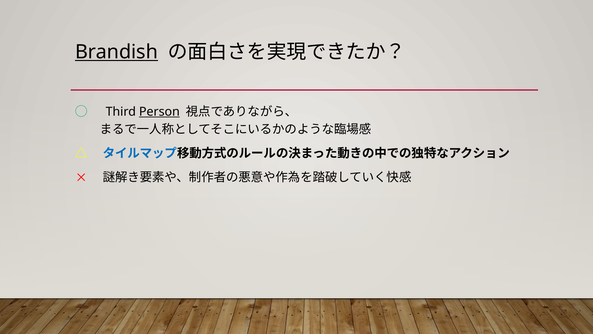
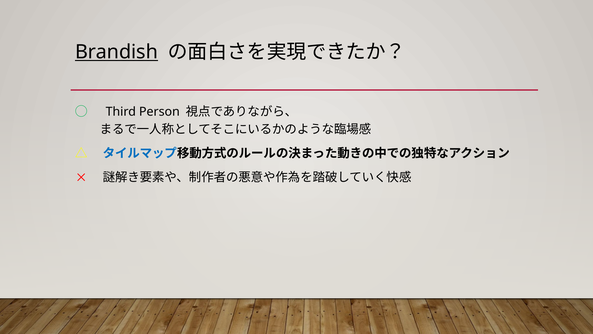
Person underline: present -> none
